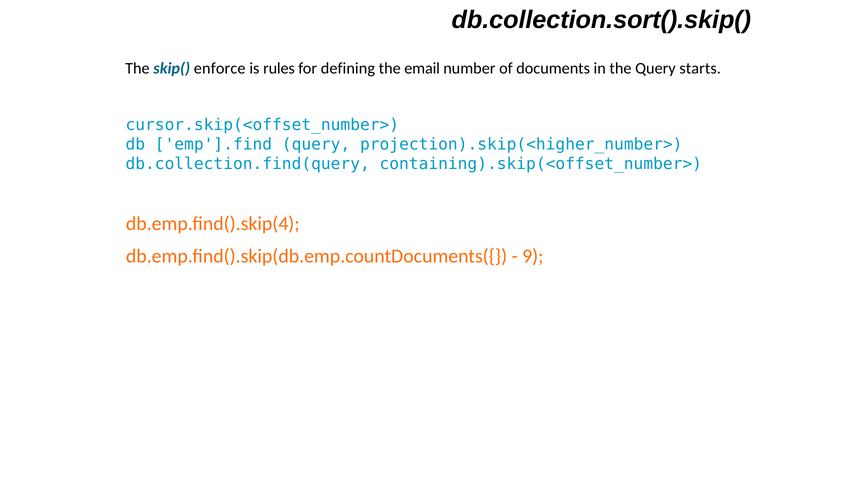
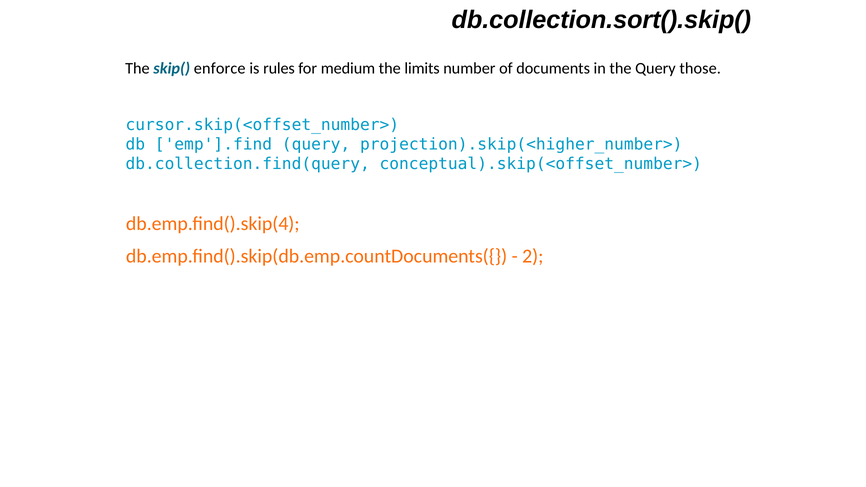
defining: defining -> medium
email: email -> limits
starts: starts -> those
containing).skip(<offset_number>: containing).skip(<offset_number> -> conceptual).skip(<offset_number>
9: 9 -> 2
